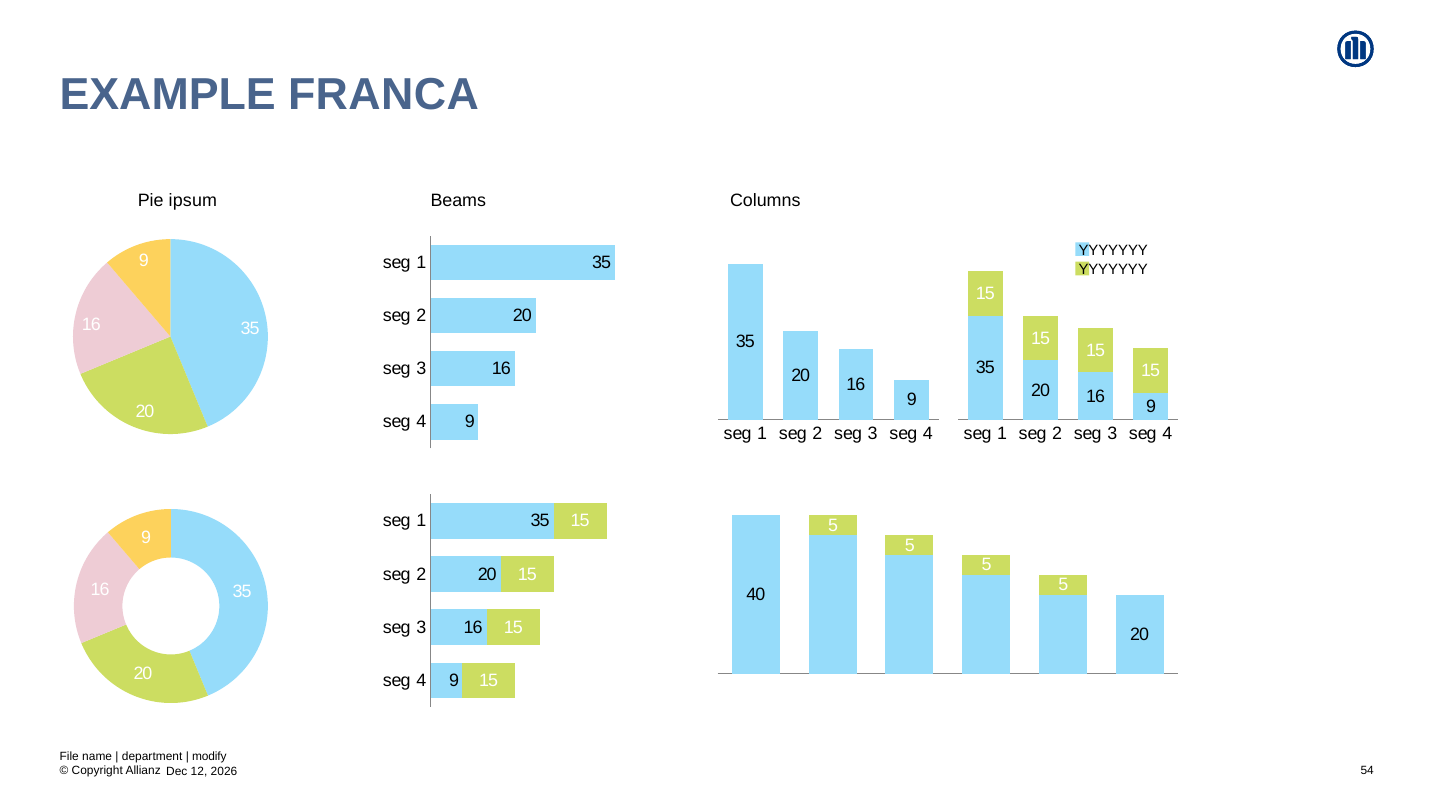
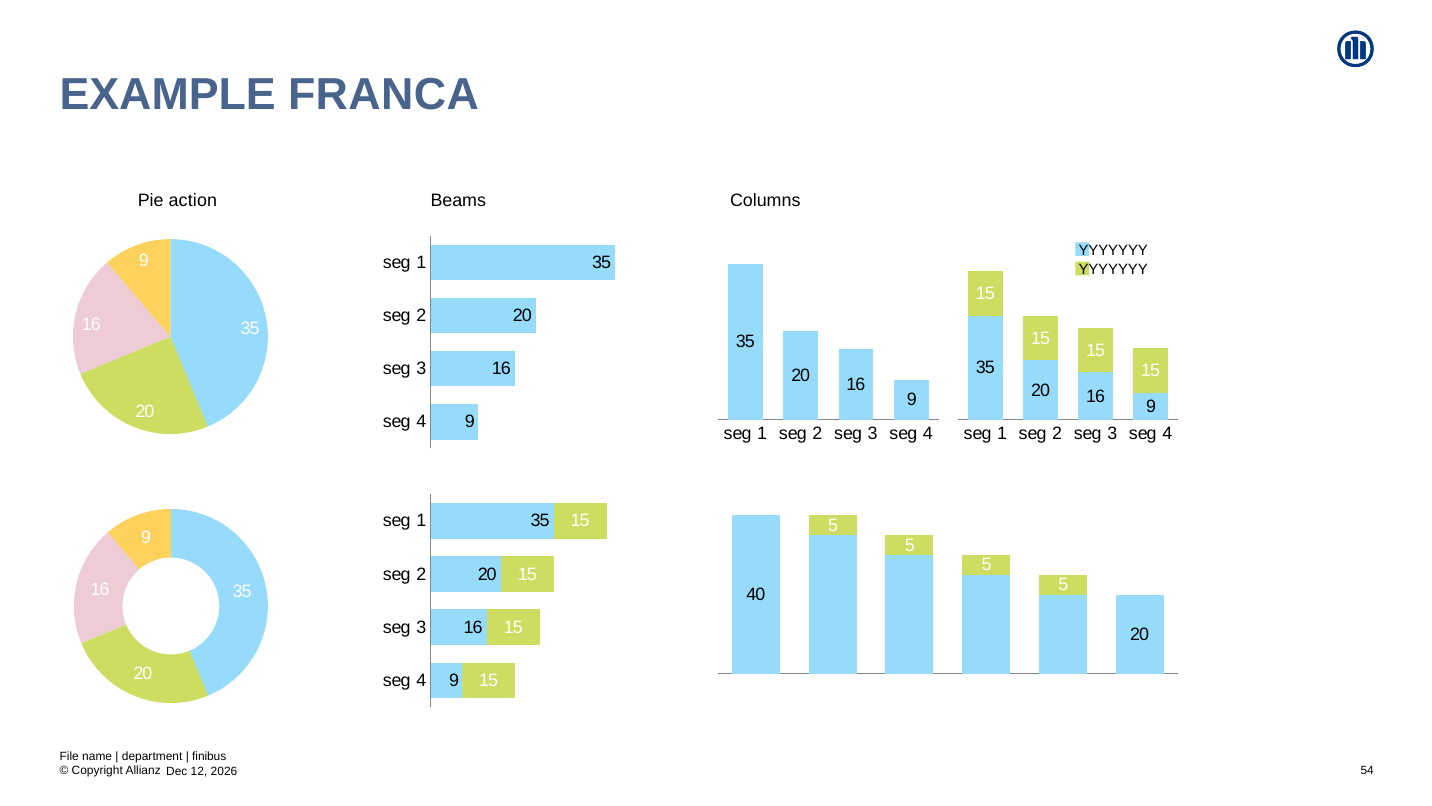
ipsum: ipsum -> action
modify: modify -> finibus
